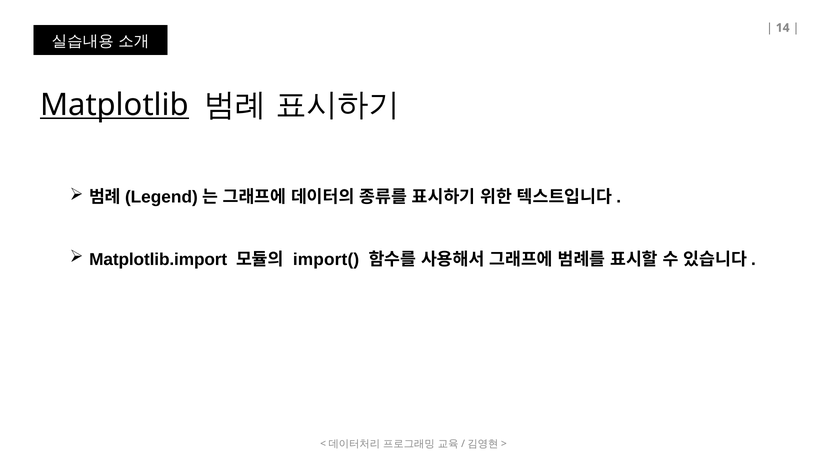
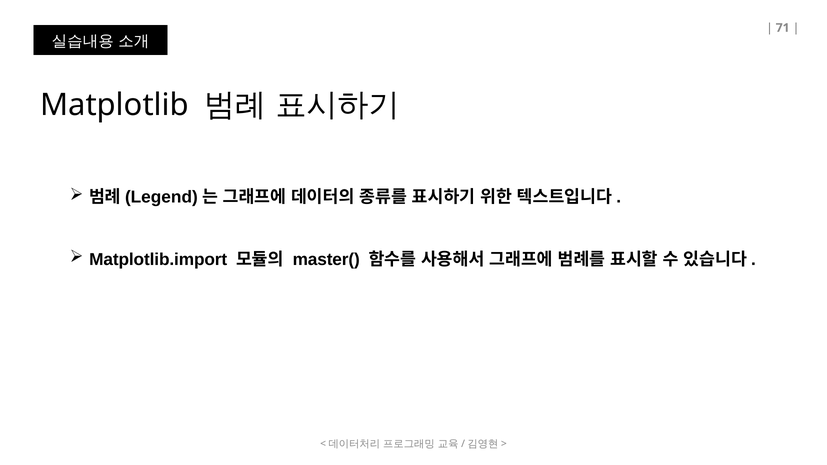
14: 14 -> 71
Matplotlib underline: present -> none
import(: import( -> master(
